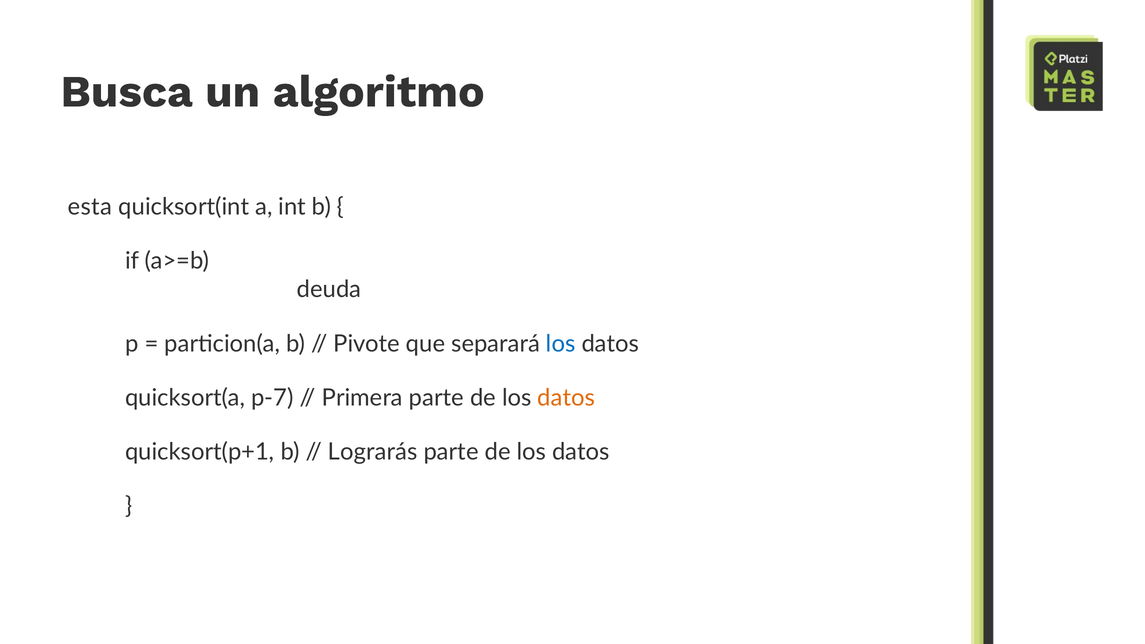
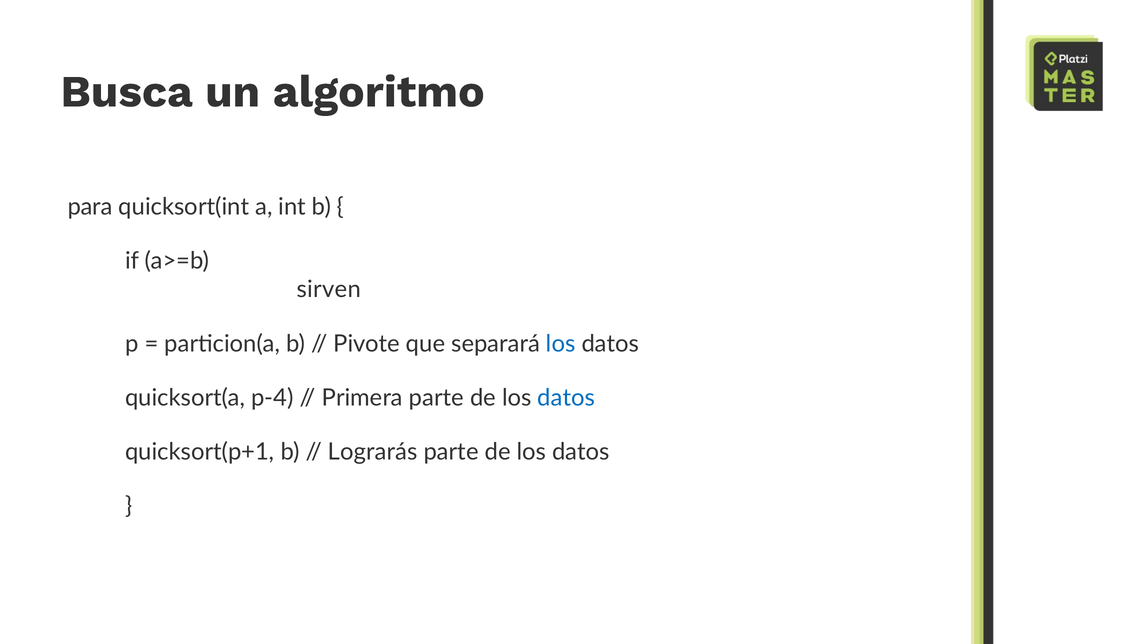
esta: esta -> para
deuda: deuda -> sirven
p-7: p-7 -> p-4
datos at (566, 398) colour: orange -> blue
